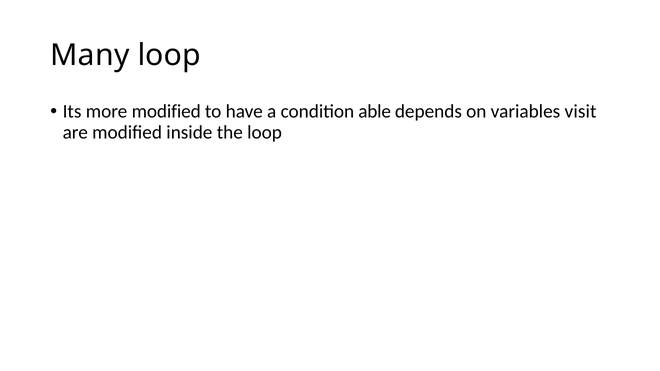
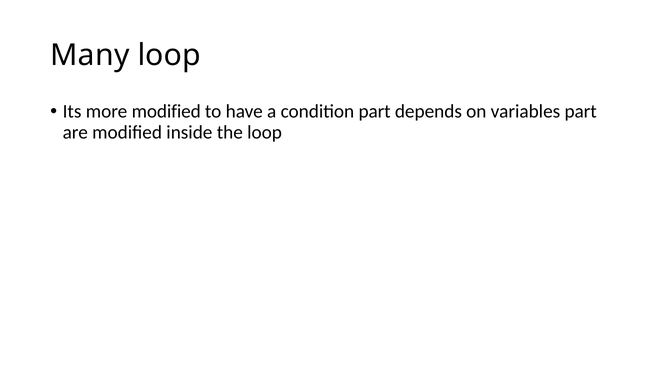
condition able: able -> part
variables visit: visit -> part
